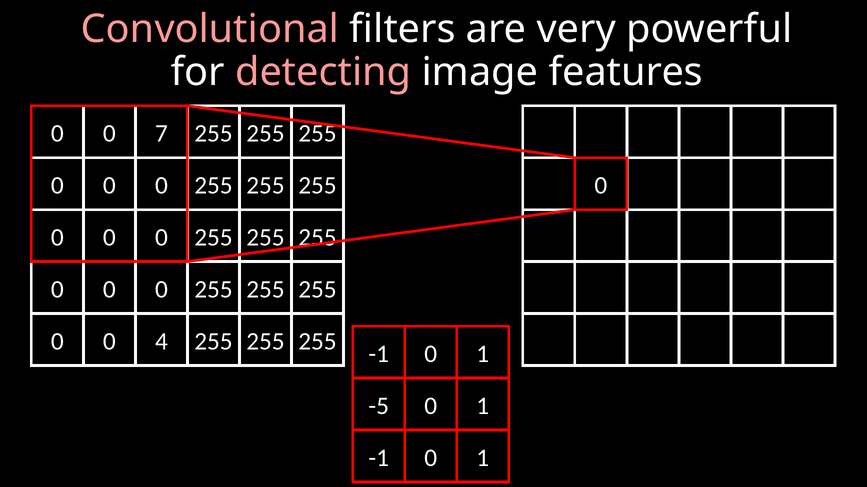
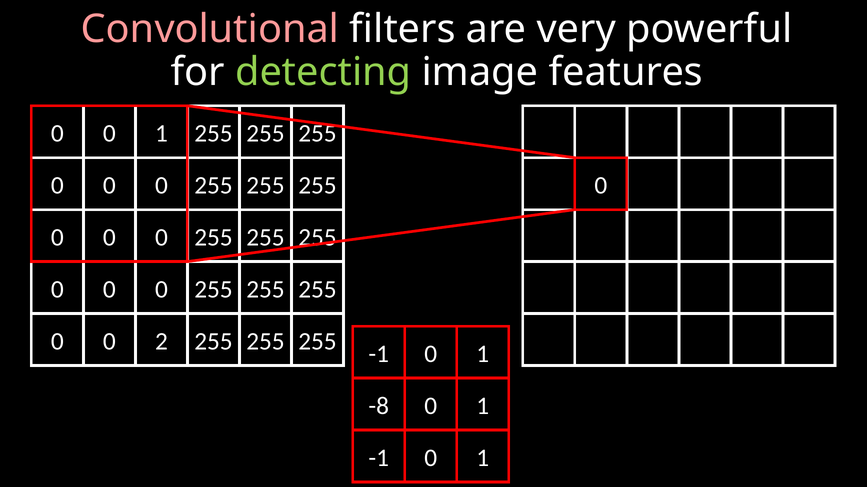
detecting colour: pink -> light green
7 at (161, 134): 7 -> 1
4: 4 -> 2
-5: -5 -> -8
